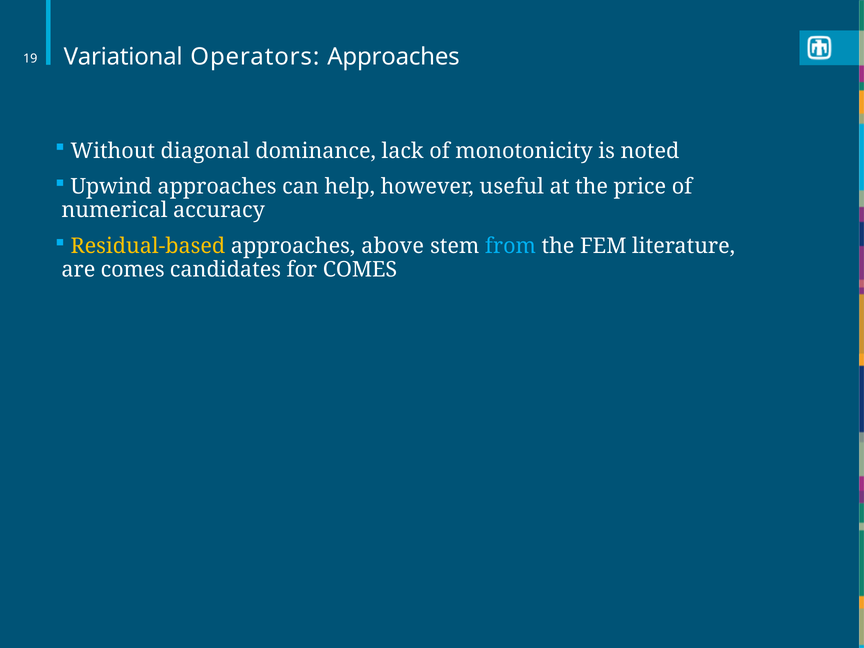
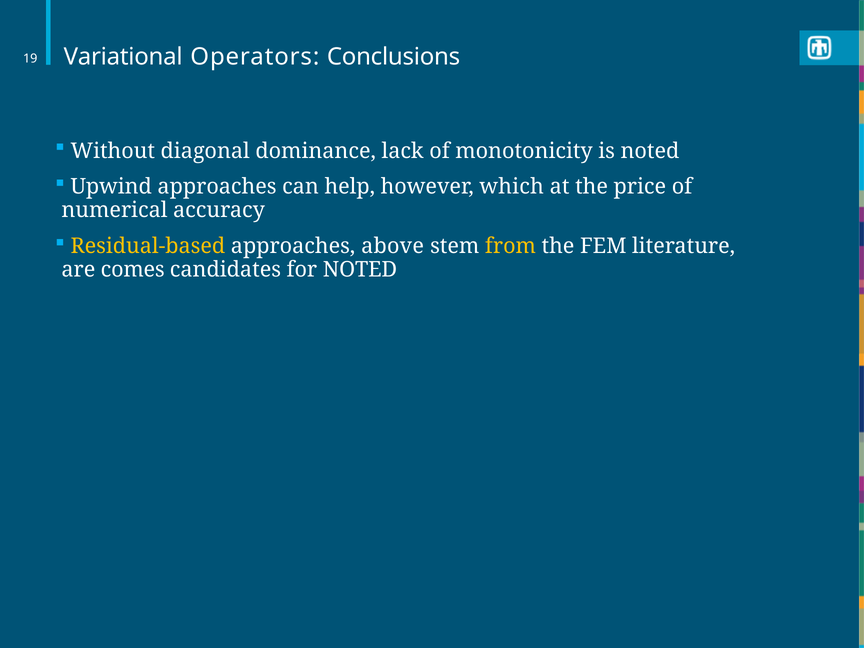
Operators Approaches: Approaches -> Conclusions
useful: useful -> which
from colour: light blue -> yellow
for COMES: COMES -> NOTED
